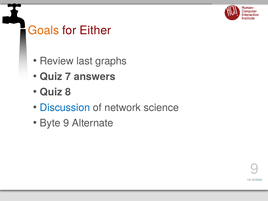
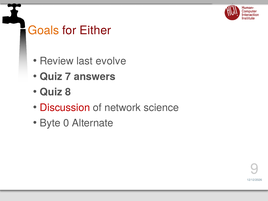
graphs: graphs -> evolve
Discussion colour: blue -> red
Byte 9: 9 -> 0
